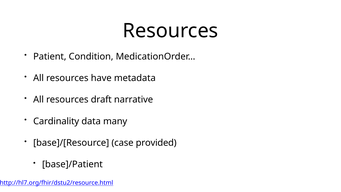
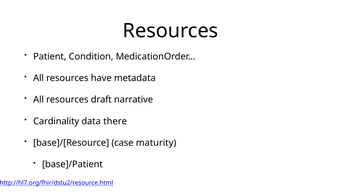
many: many -> there
provided: provided -> maturity
